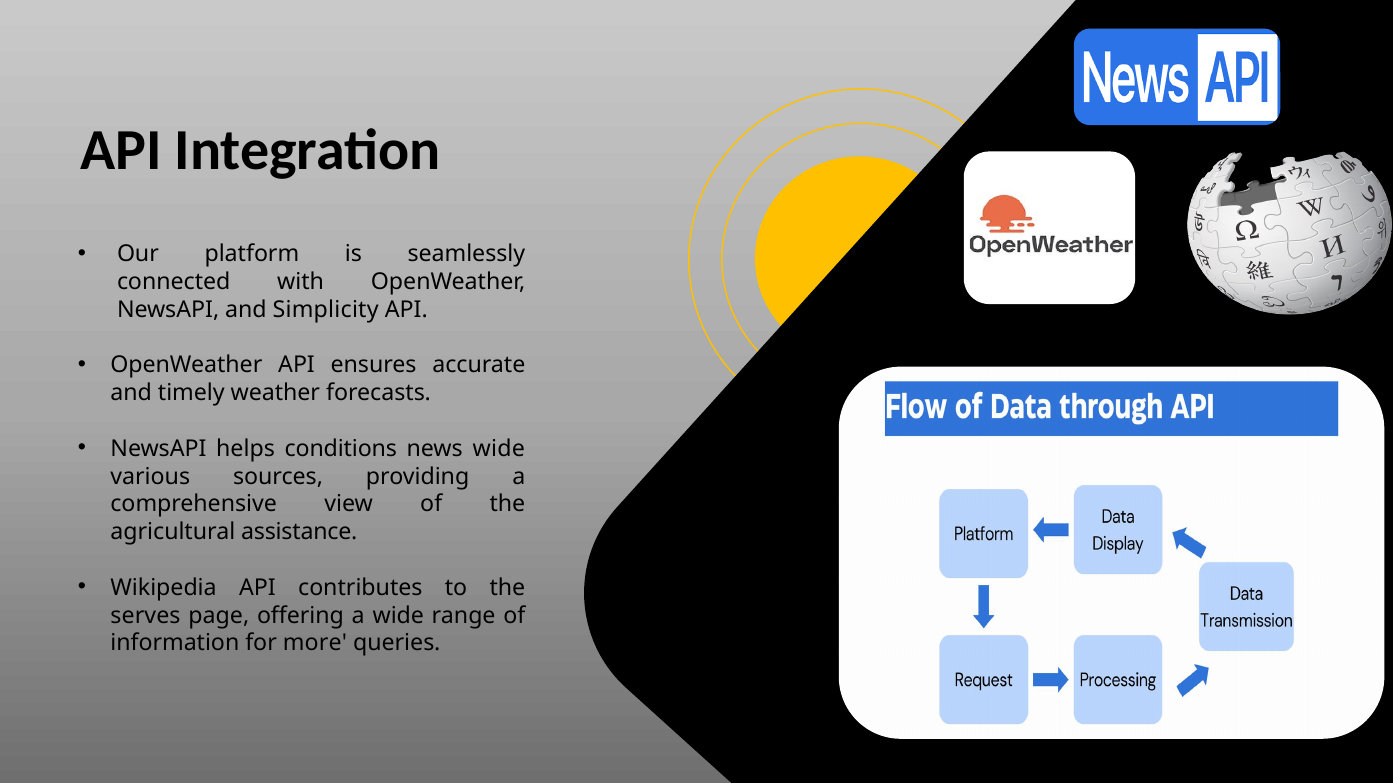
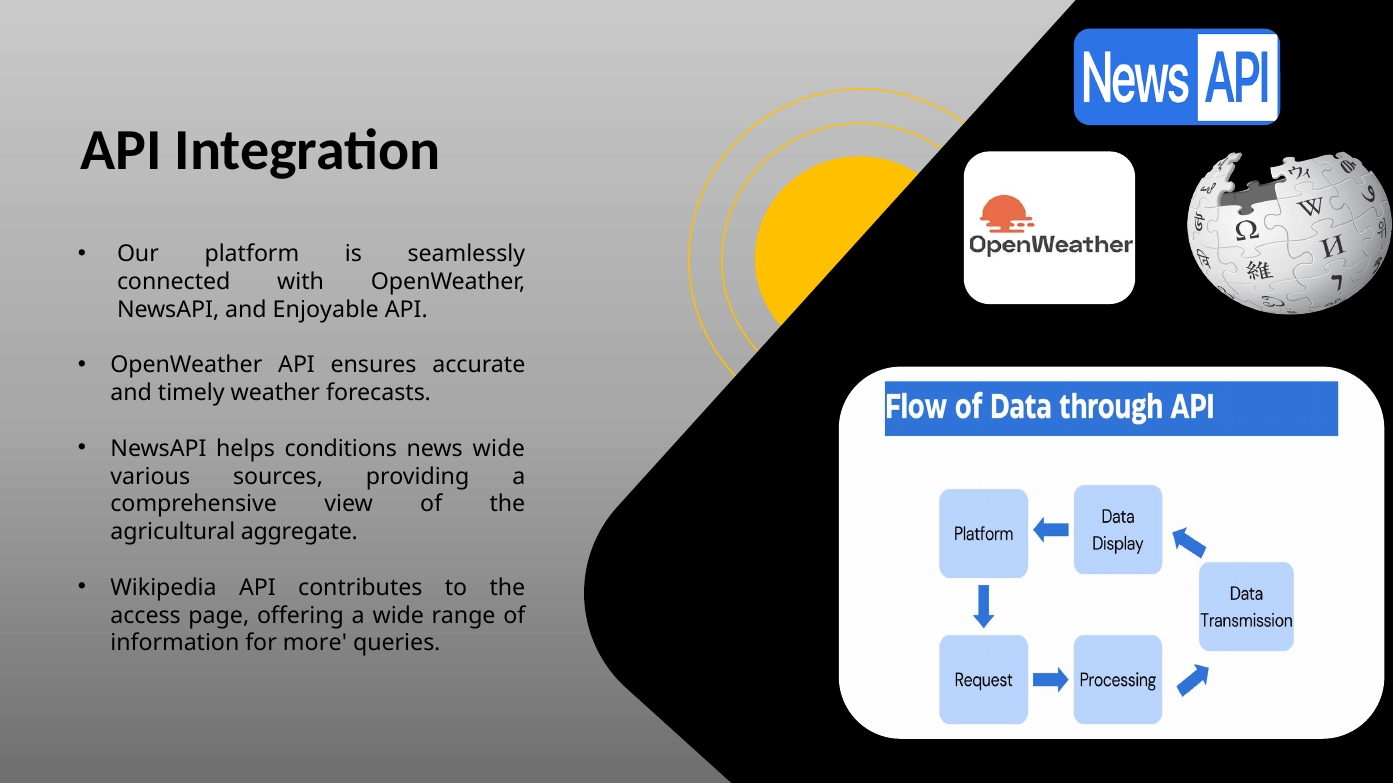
Simplicity: Simplicity -> Enjoyable
assistance: assistance -> aggregate
serves: serves -> access
